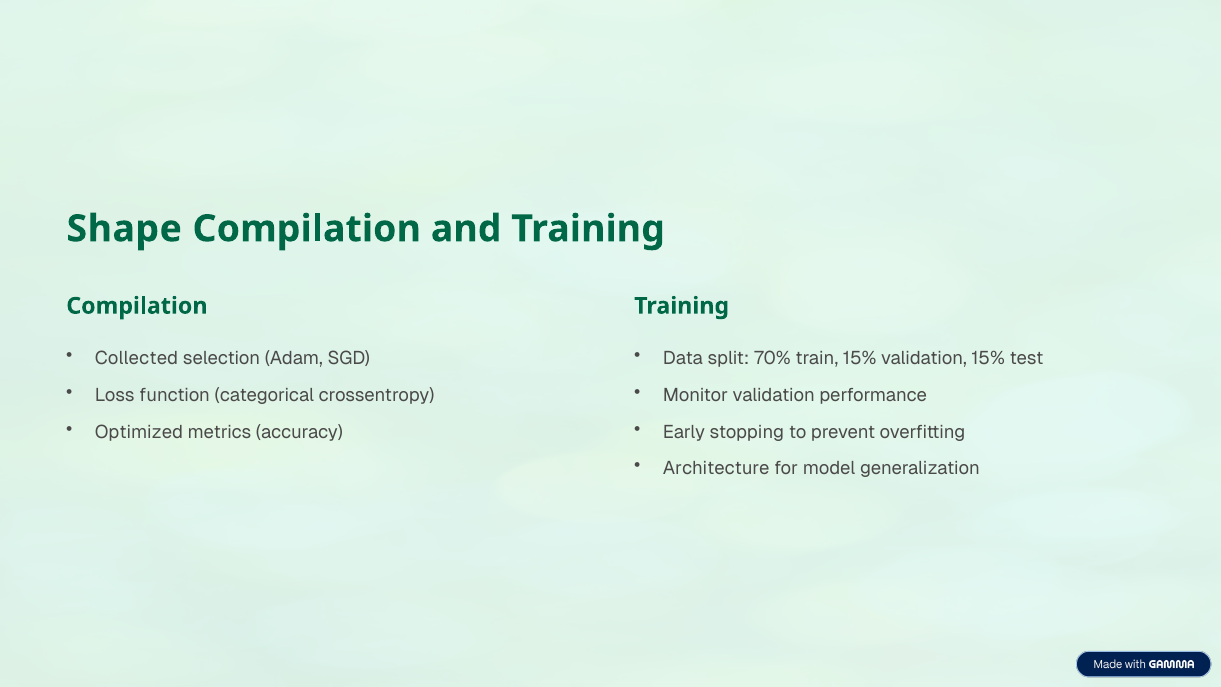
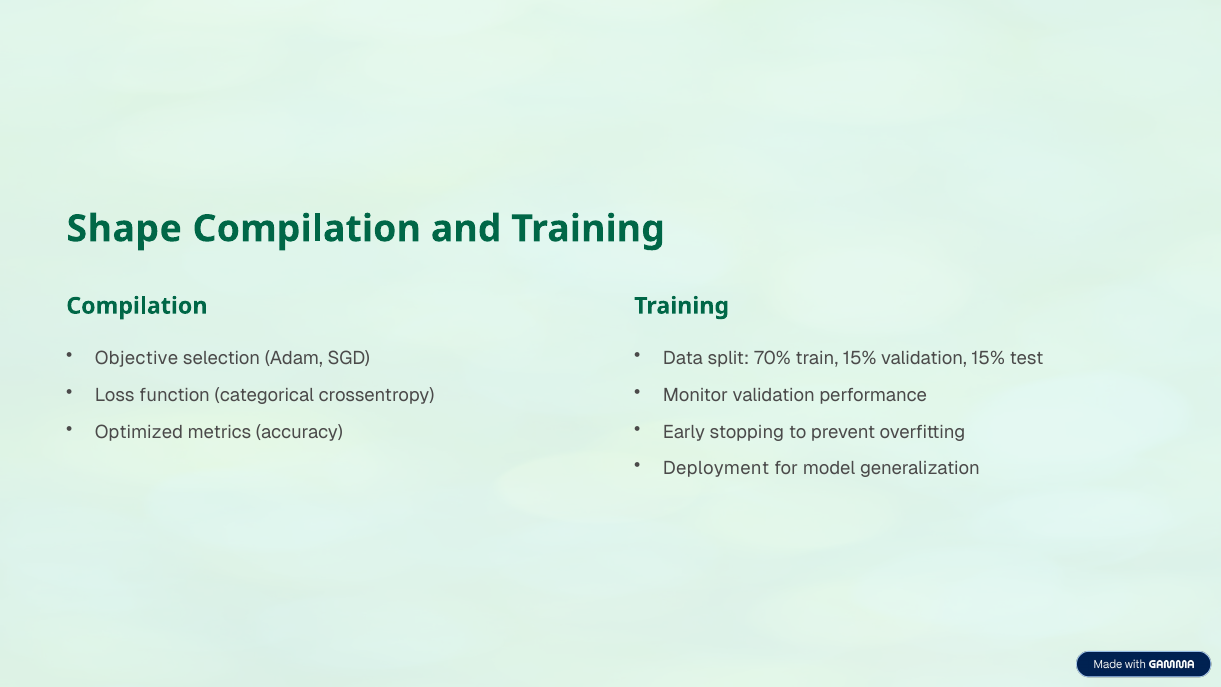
Collected: Collected -> Objective
Architecture: Architecture -> Deployment
